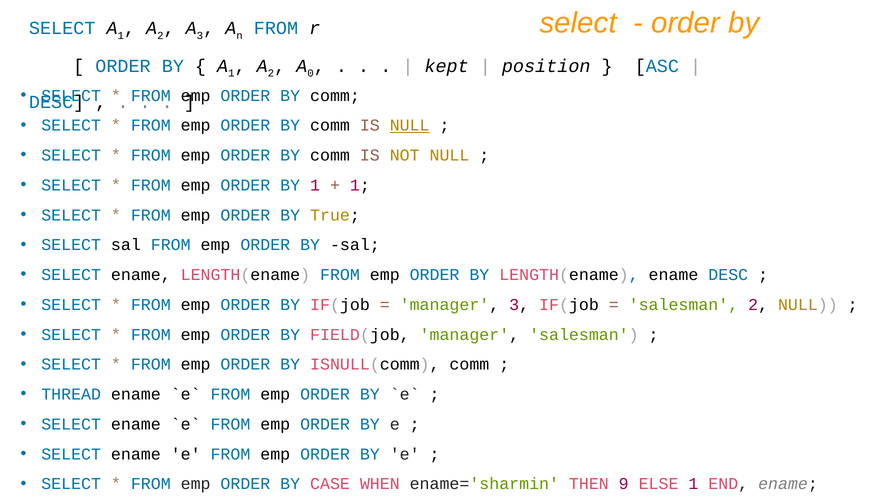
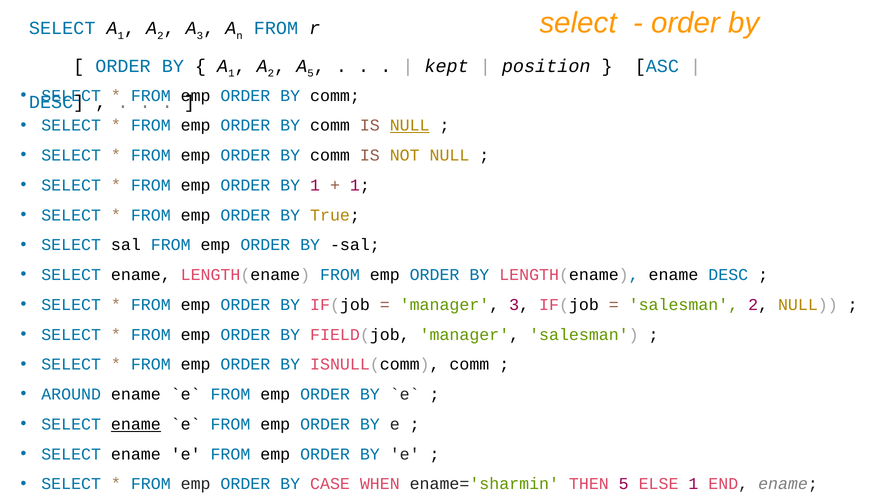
0 at (311, 73): 0 -> 5
THREAD: THREAD -> AROUND
ename at (136, 424) underline: none -> present
THEN 9: 9 -> 5
